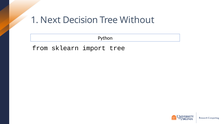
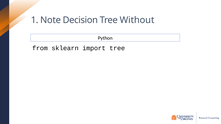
Next: Next -> Note
